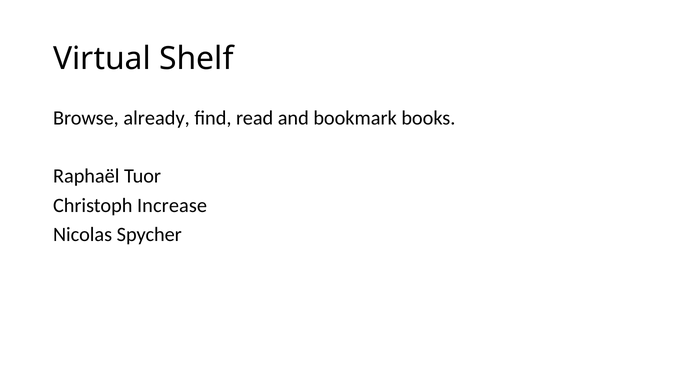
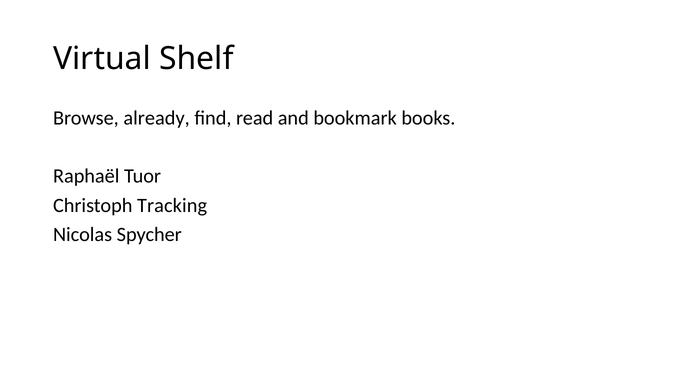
Increase: Increase -> Tracking
